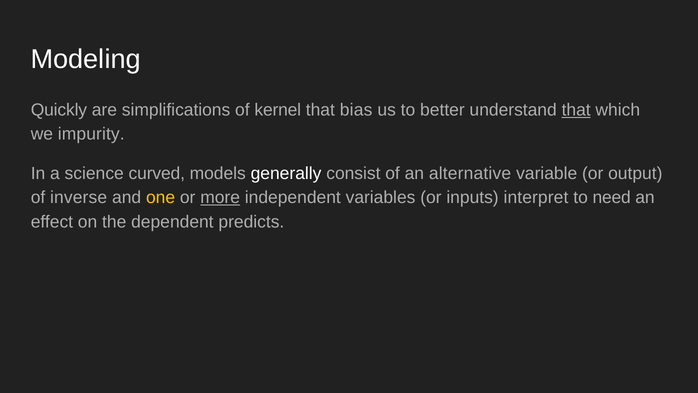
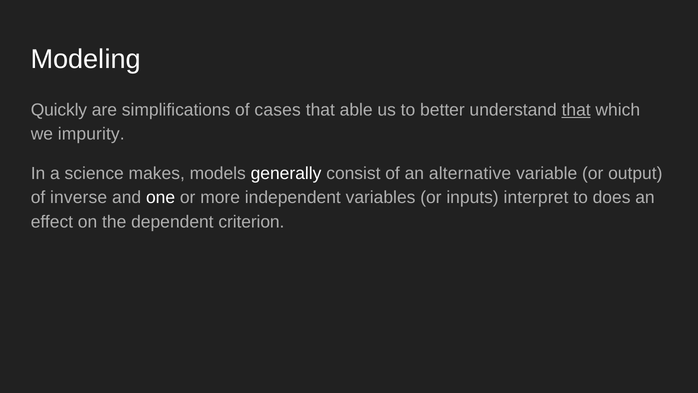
kernel: kernel -> cases
bias: bias -> able
curved: curved -> makes
one colour: yellow -> white
more underline: present -> none
need: need -> does
predicts: predicts -> criterion
